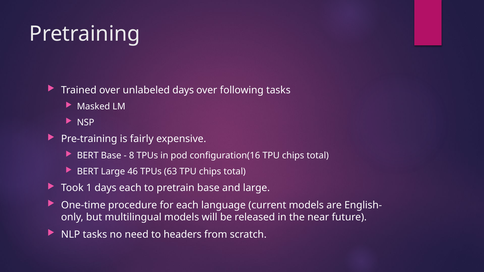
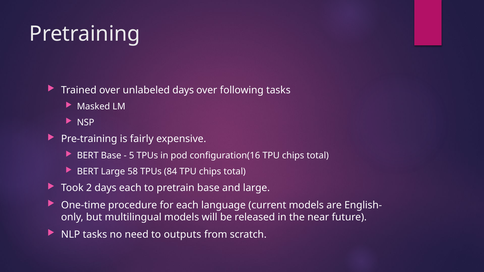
8: 8 -> 5
46: 46 -> 58
63: 63 -> 84
1: 1 -> 2
headers: headers -> outputs
